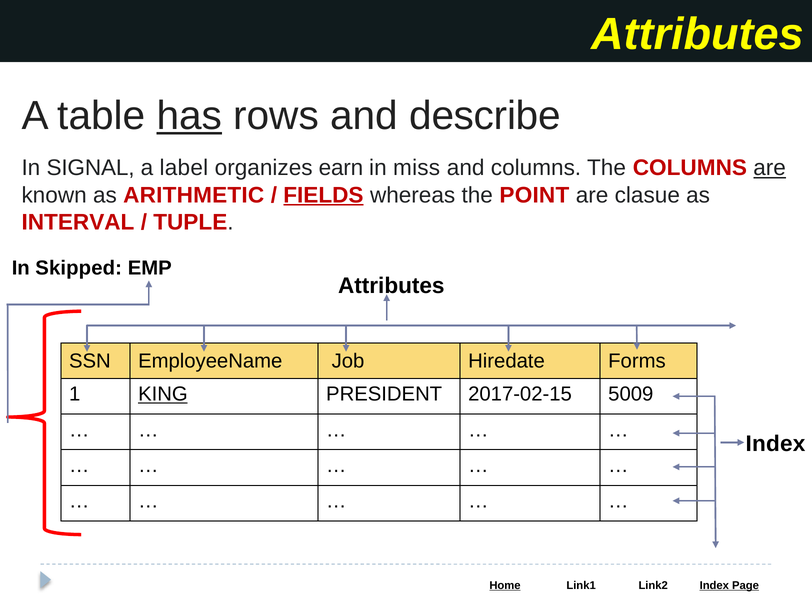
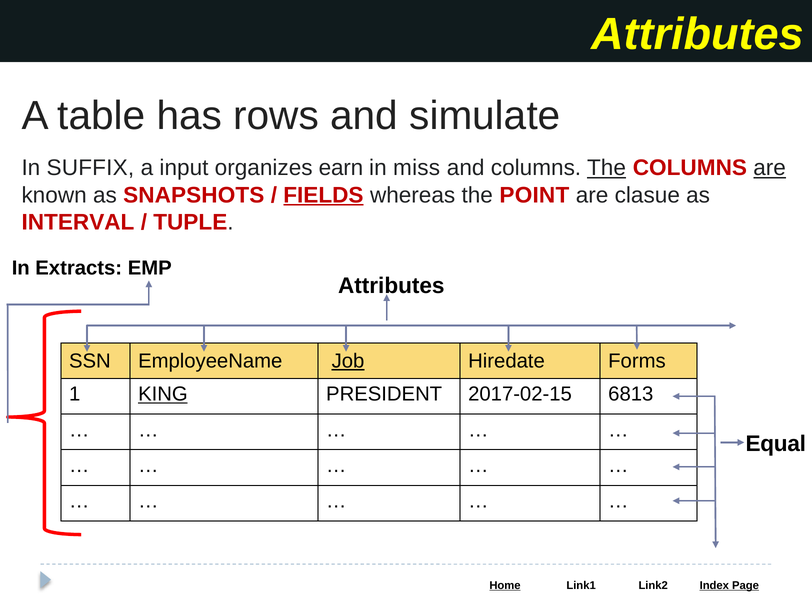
has underline: present -> none
describe: describe -> simulate
SIGNAL: SIGNAL -> SUFFIX
label: label -> input
The at (607, 168) underline: none -> present
ARITHMETIC: ARITHMETIC -> SNAPSHOTS
Skipped: Skipped -> Extracts
Job underline: none -> present
5009: 5009 -> 6813
Index at (776, 444): Index -> Equal
